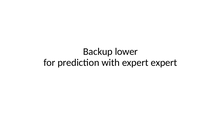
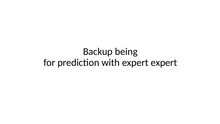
lower: lower -> being
